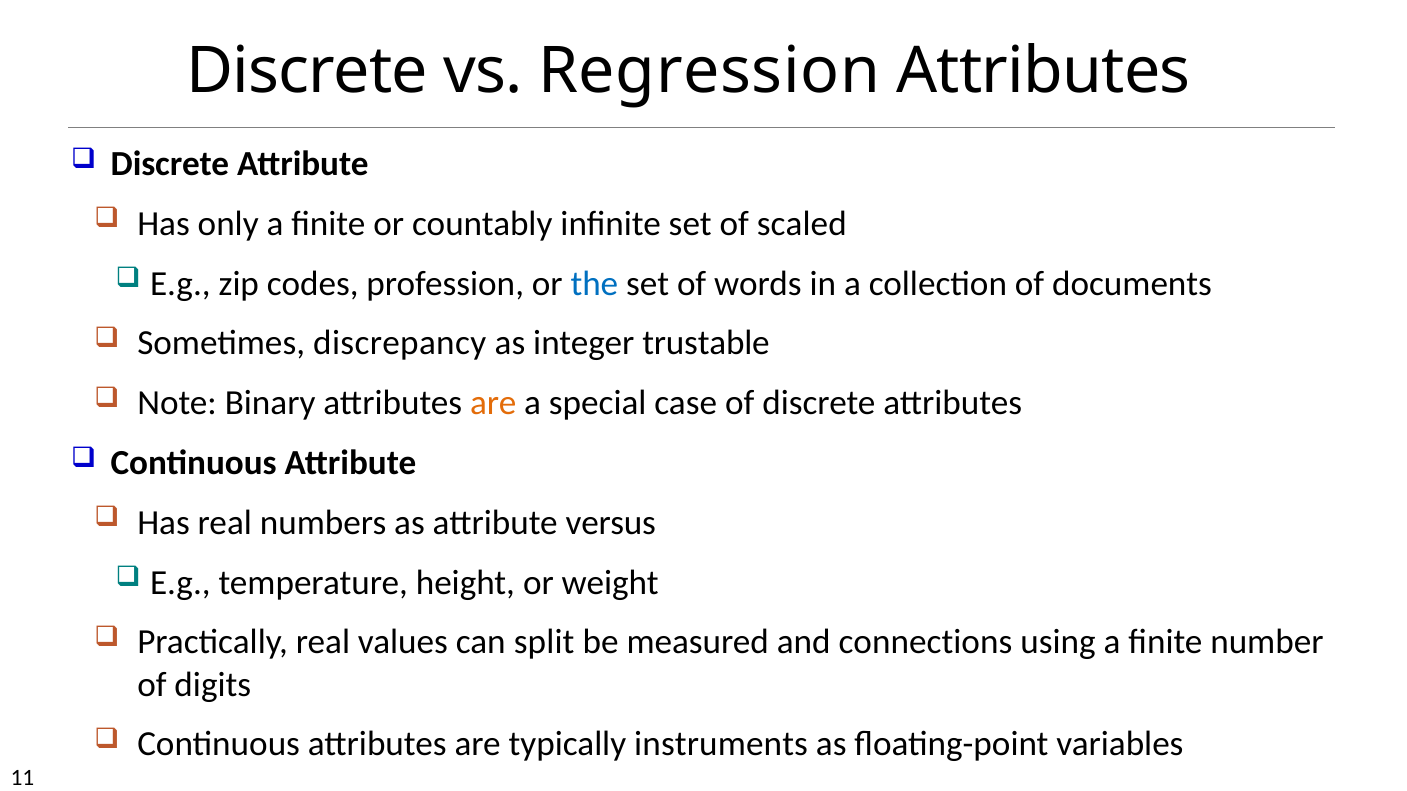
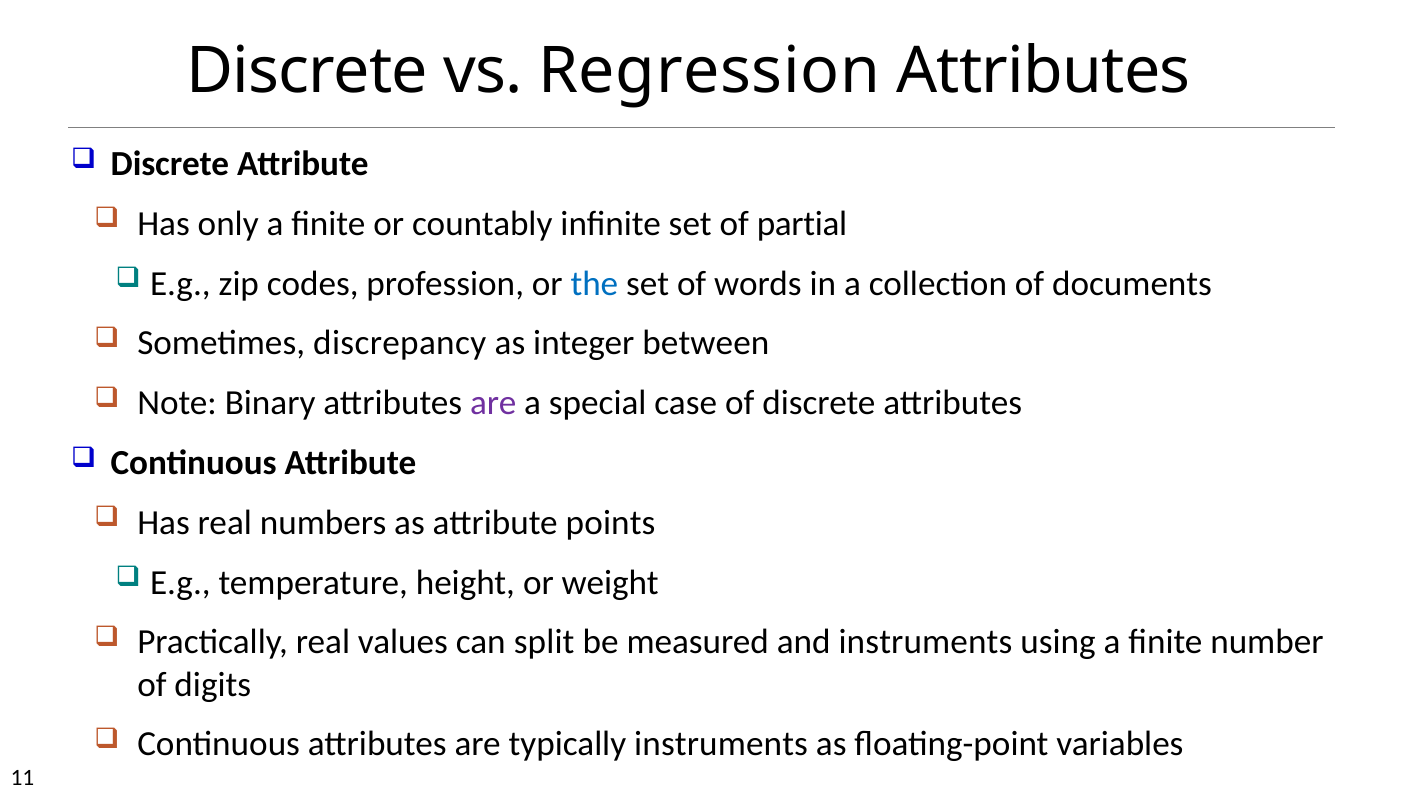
scaled: scaled -> partial
trustable: trustable -> between
are at (493, 403) colour: orange -> purple
versus: versus -> points
and connections: connections -> instruments
